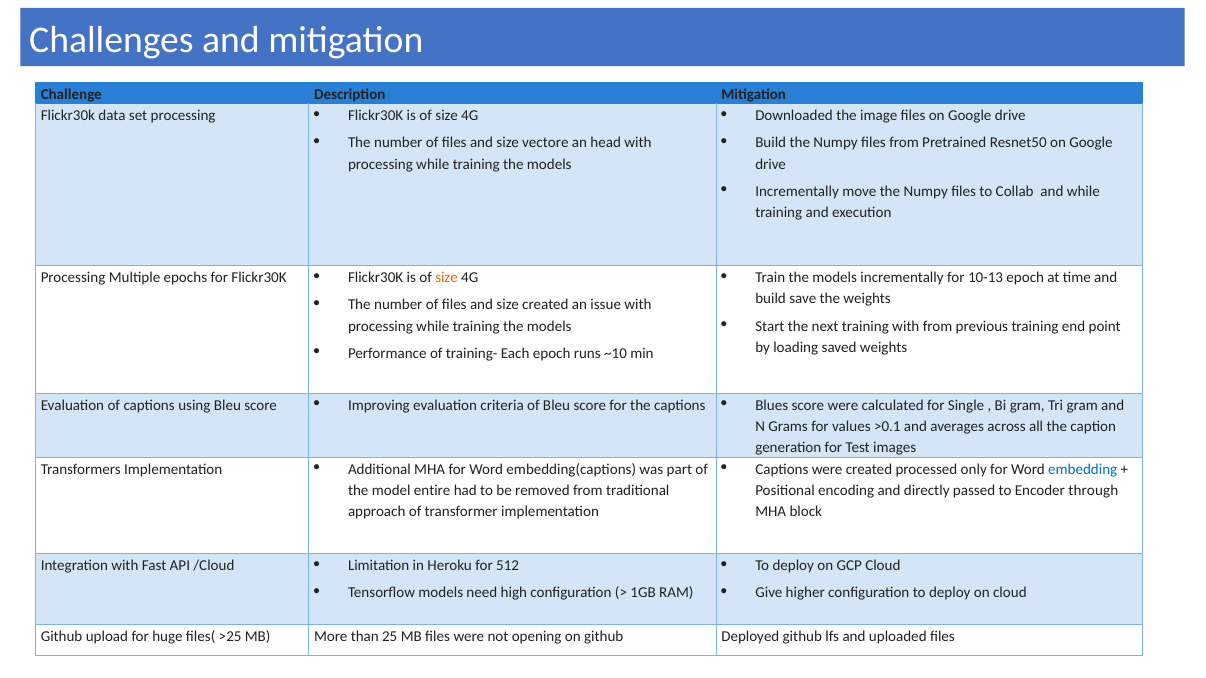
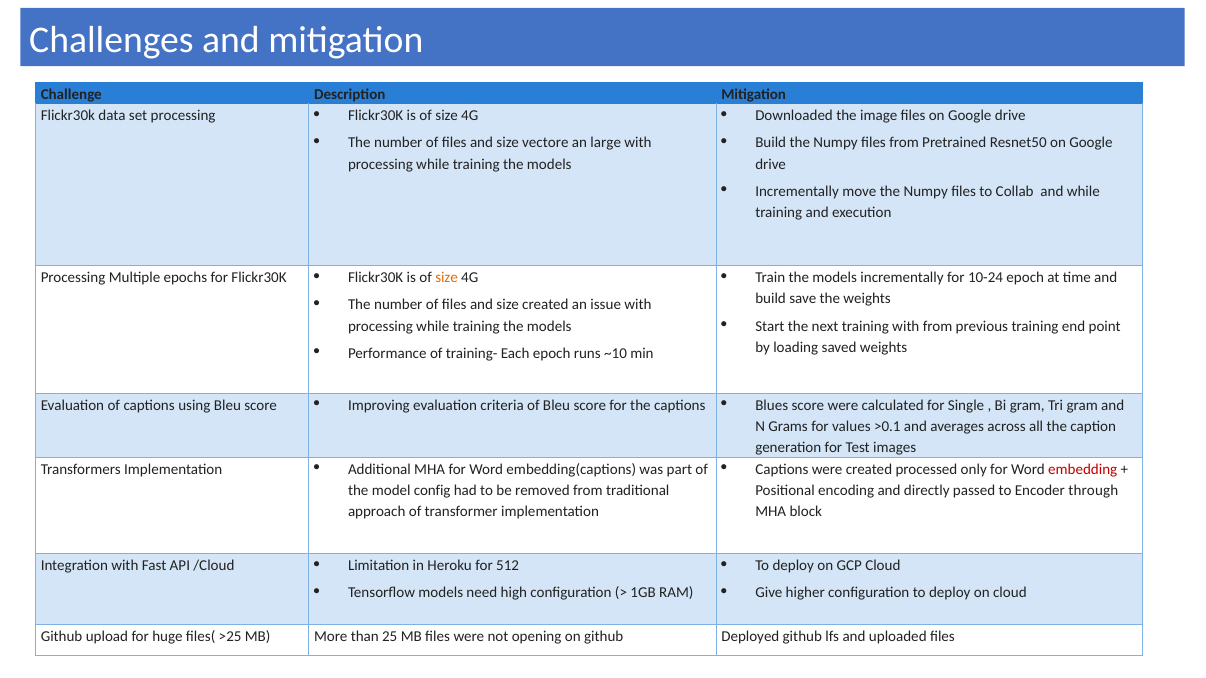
head: head -> large
10-13: 10-13 -> 10-24
embedding colour: blue -> red
entire: entire -> config
